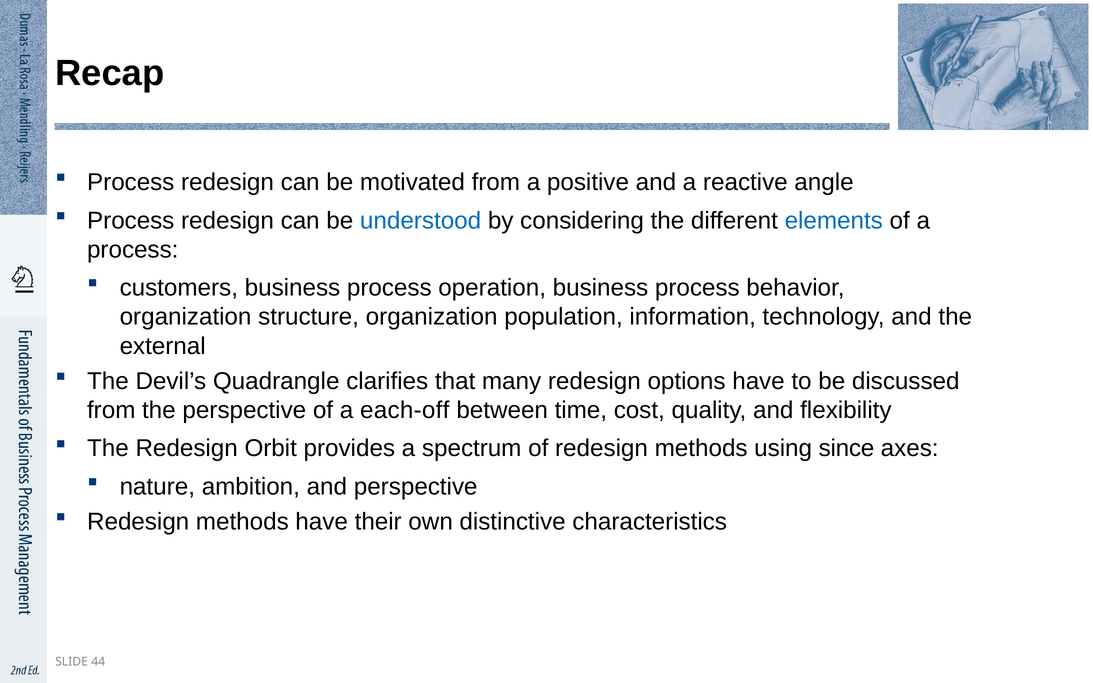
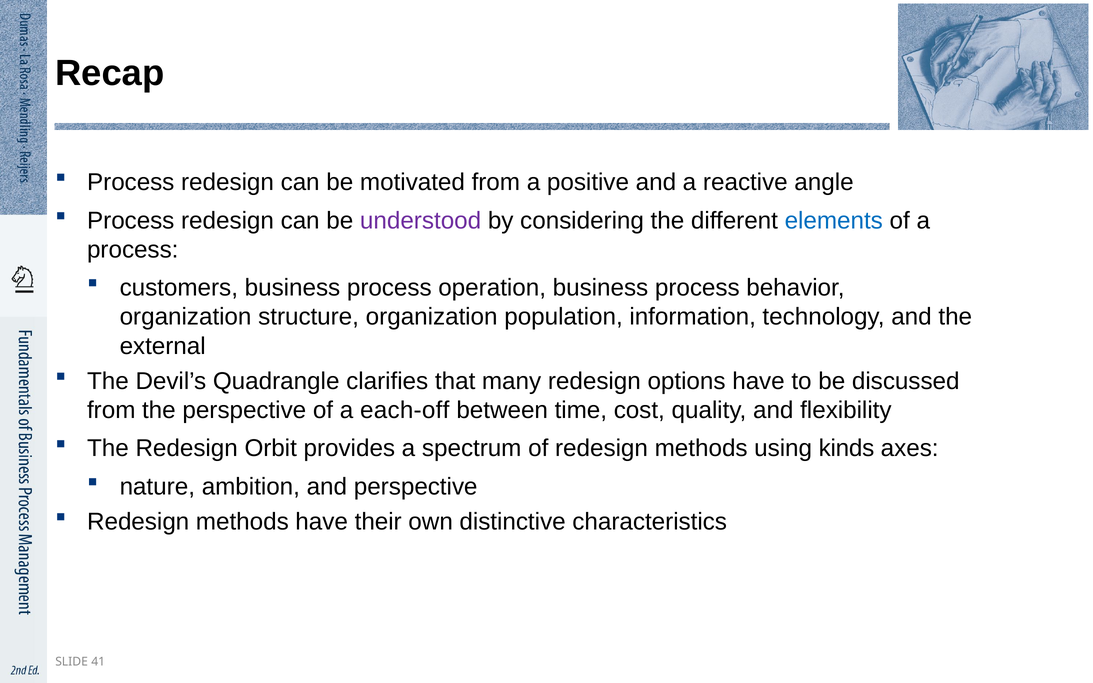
understood colour: blue -> purple
since: since -> kinds
44: 44 -> 41
